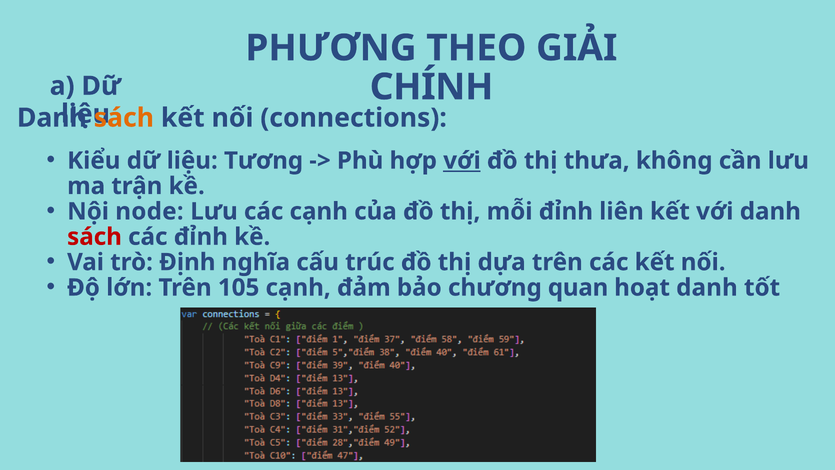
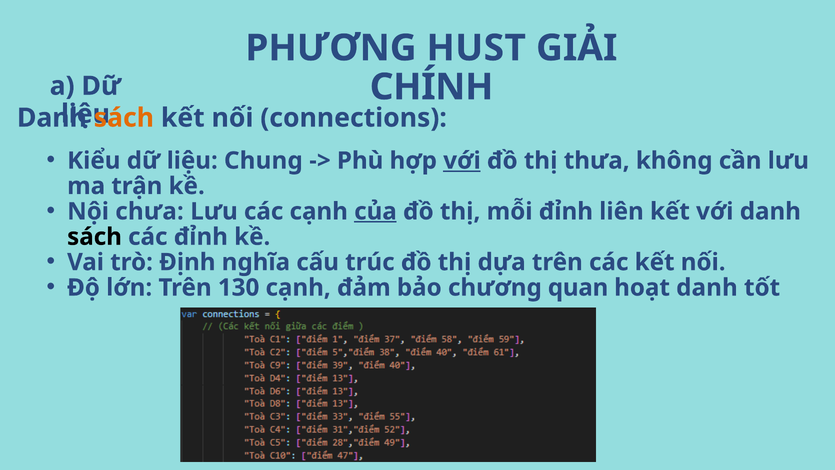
THEO: THEO -> HUST
Tương: Tương -> Chung
node: node -> chưa
của underline: none -> present
sách at (94, 237) colour: red -> black
105: 105 -> 130
